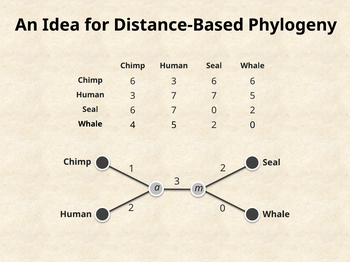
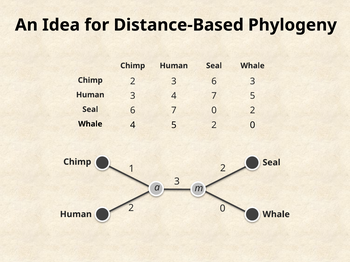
6 at (133, 81): 6 -> 2
6 6: 6 -> 3
3 7: 7 -> 4
